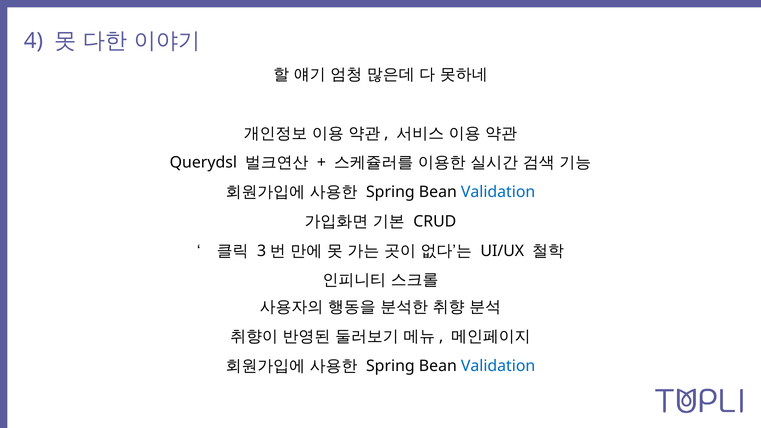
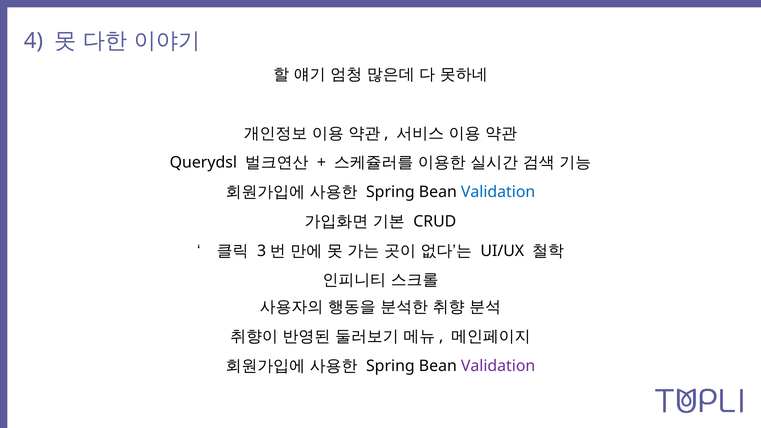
Validation at (498, 366) colour: blue -> purple
